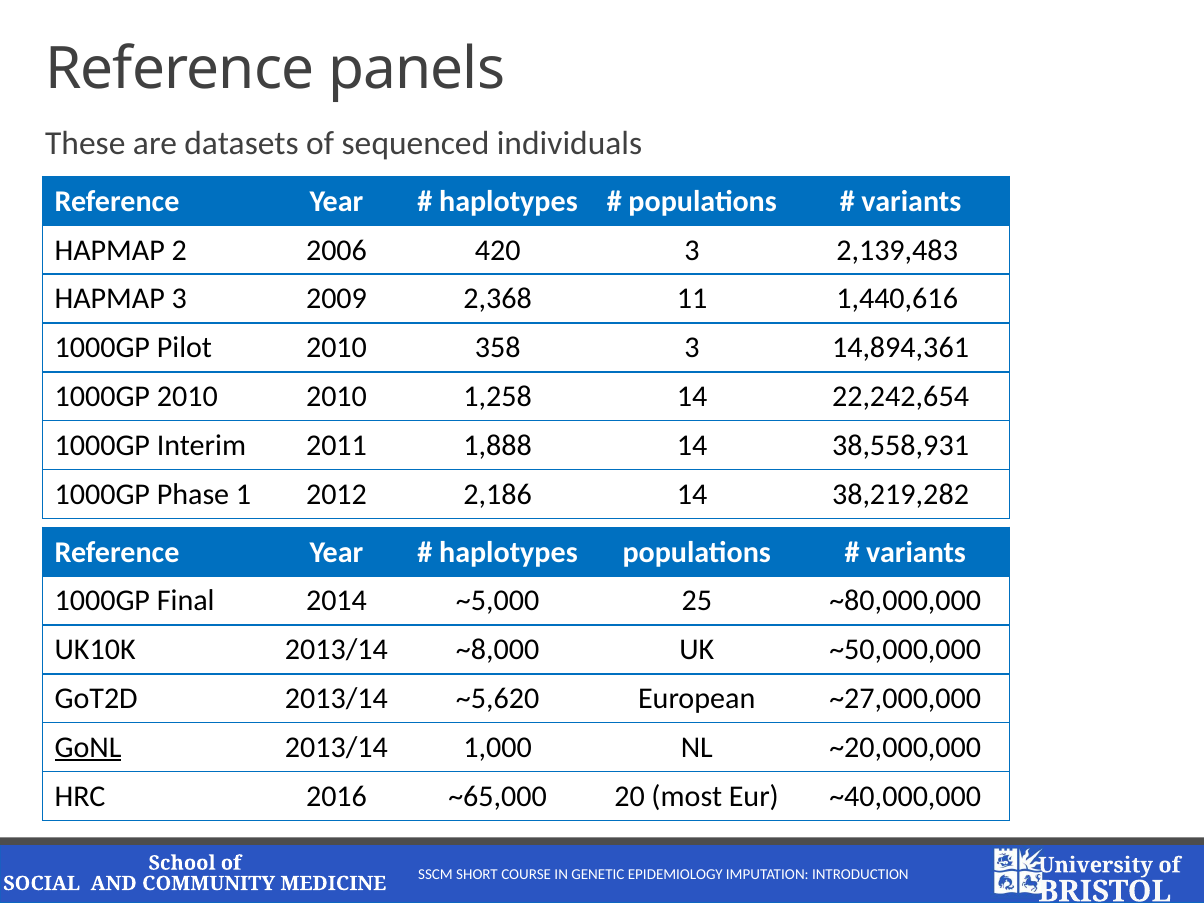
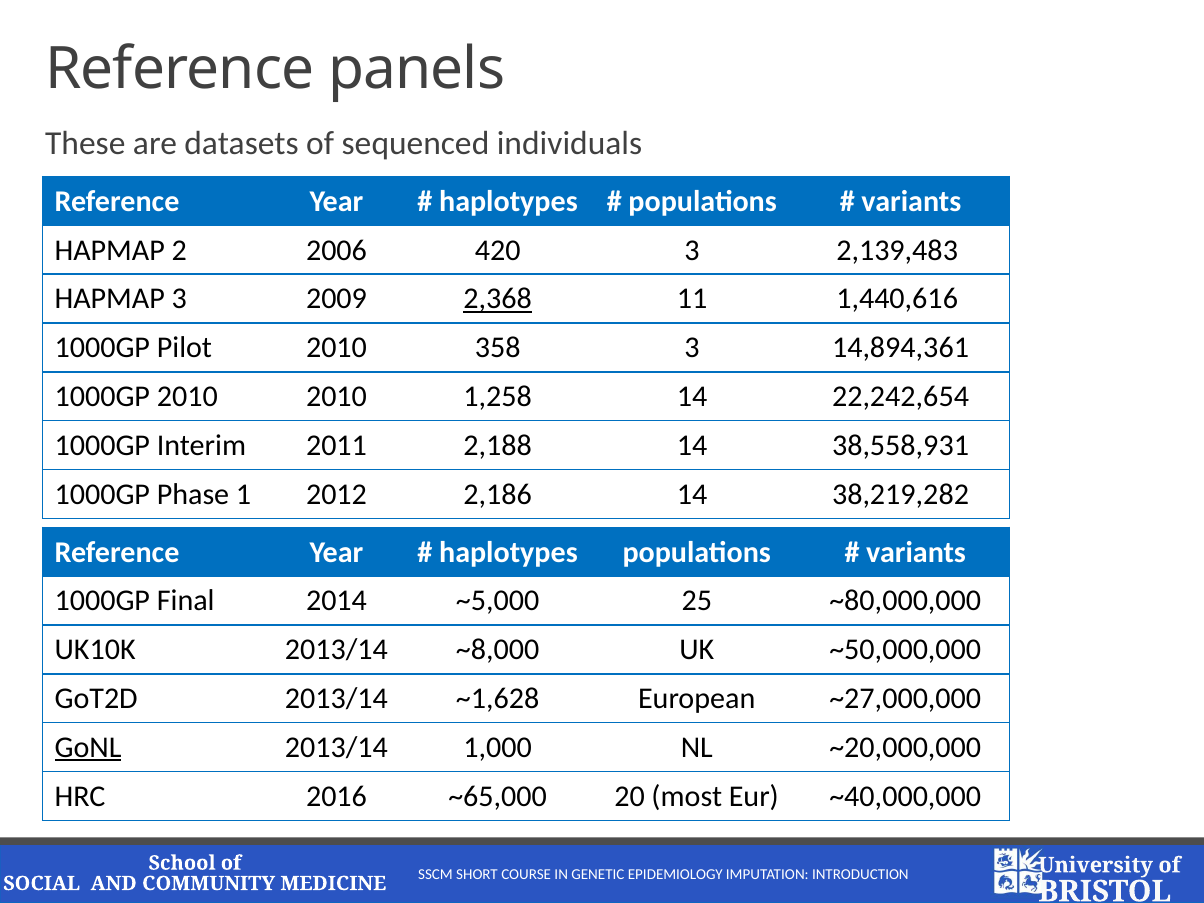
2,368 underline: none -> present
1,888: 1,888 -> 2,188
~5,620: ~5,620 -> ~1,628
